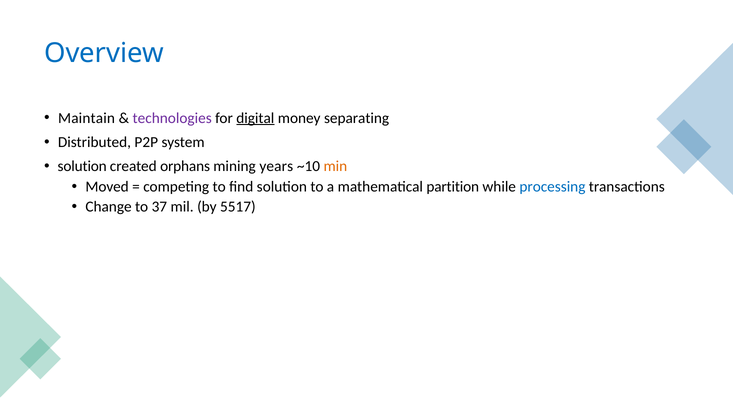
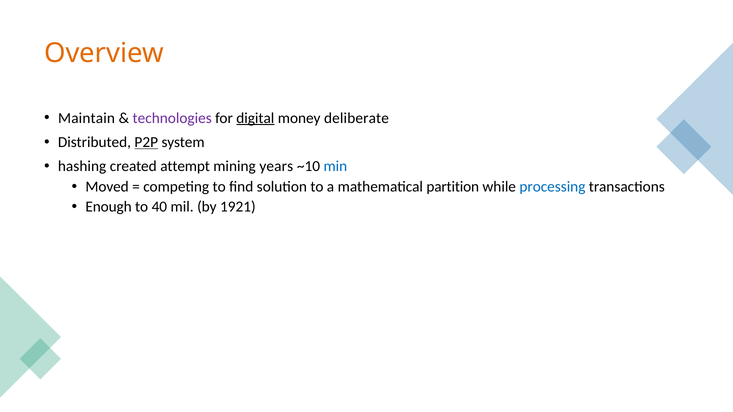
Overview colour: blue -> orange
separating: separating -> deliberate
P2P underline: none -> present
solution at (82, 166): solution -> hashing
orphans: orphans -> attempt
min colour: orange -> blue
Change: Change -> Enough
37: 37 -> 40
5517: 5517 -> 1921
